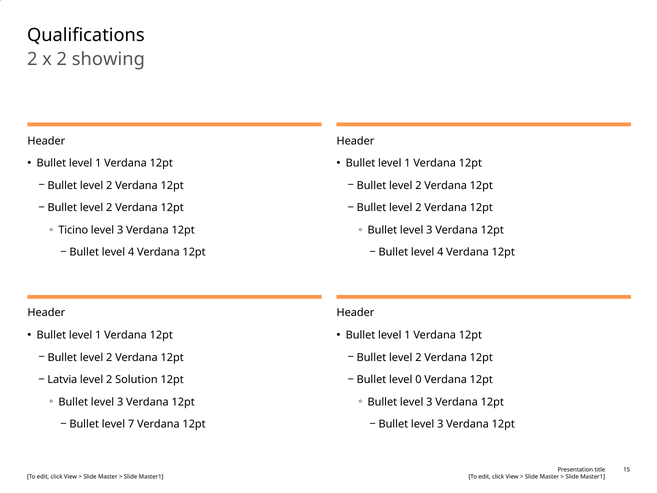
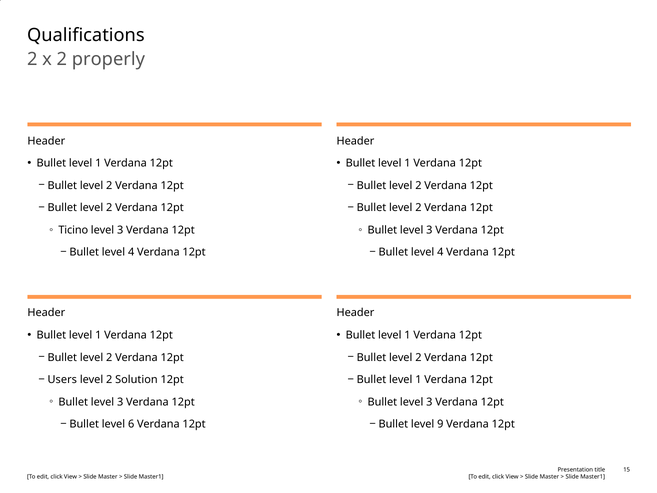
showing: showing -> properly
Latvia: Latvia -> Users
0 at (418, 379): 0 -> 1
7: 7 -> 6
3 at (440, 424): 3 -> 9
